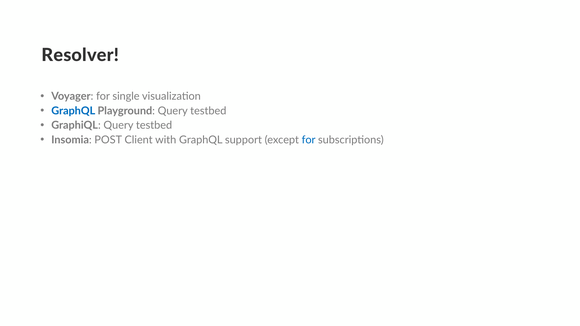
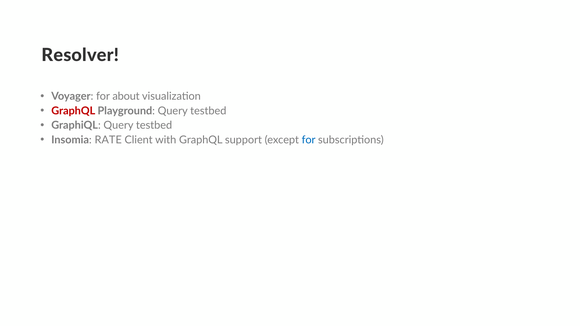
single: single -> about
GraphQL at (73, 111) colour: blue -> red
POST: POST -> RATE
